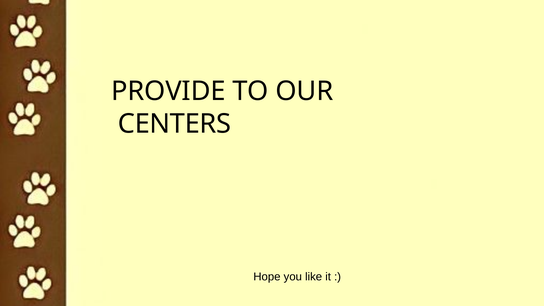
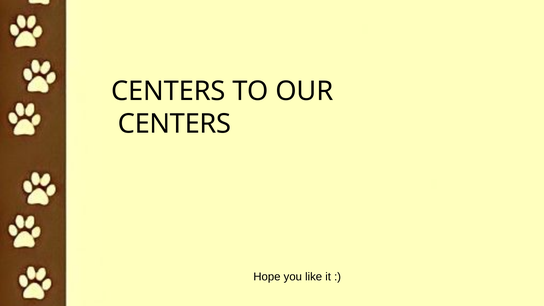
PROVIDE at (168, 91): PROVIDE -> CENTERS
